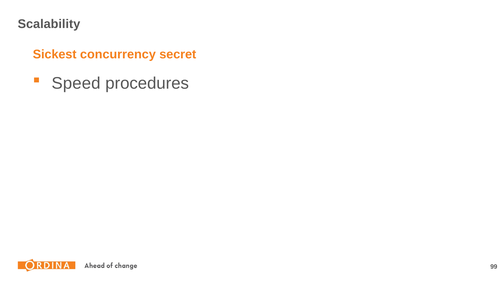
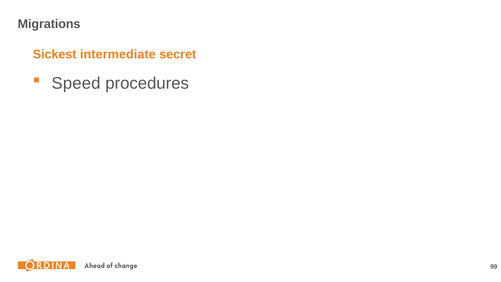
Scalability: Scalability -> Migrations
concurrency: concurrency -> intermediate
